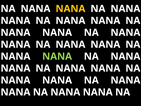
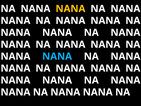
NANA at (57, 56) colour: light green -> light blue
